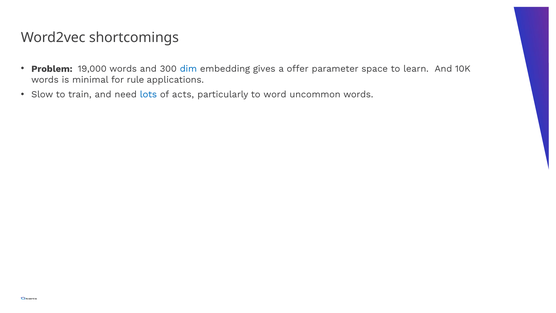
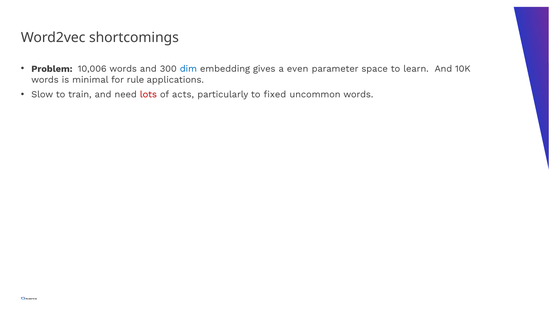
19,000: 19,000 -> 10,006
offer: offer -> even
lots colour: blue -> red
word: word -> fixed
